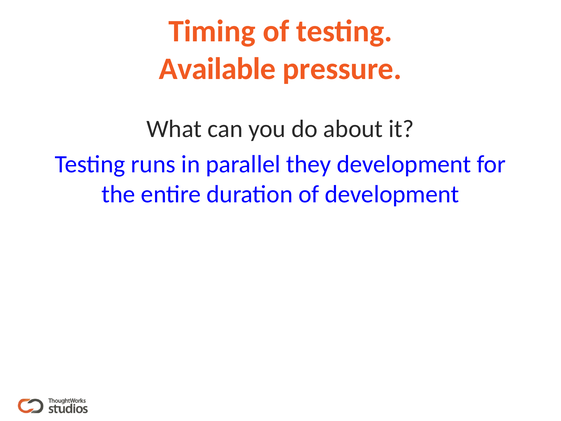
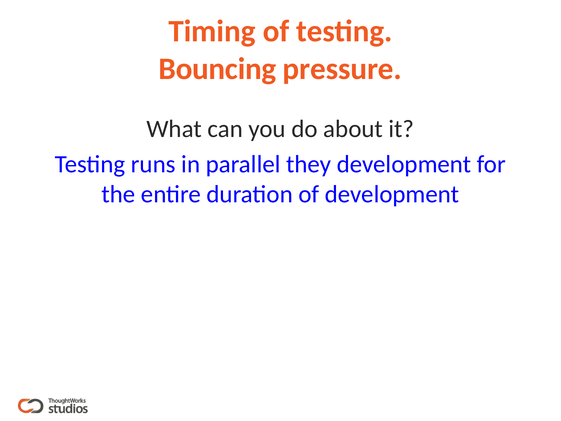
Available: Available -> Bouncing
